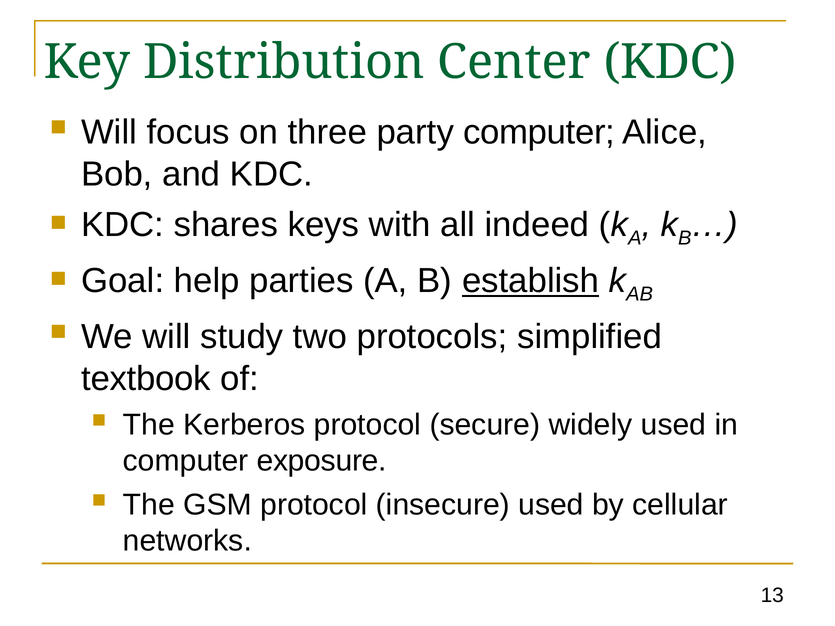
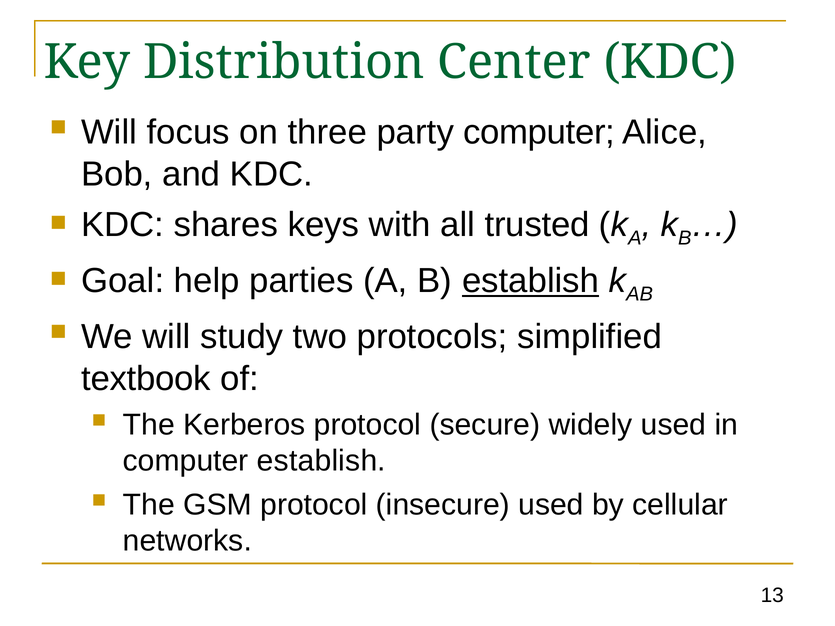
indeed: indeed -> trusted
computer exposure: exposure -> establish
